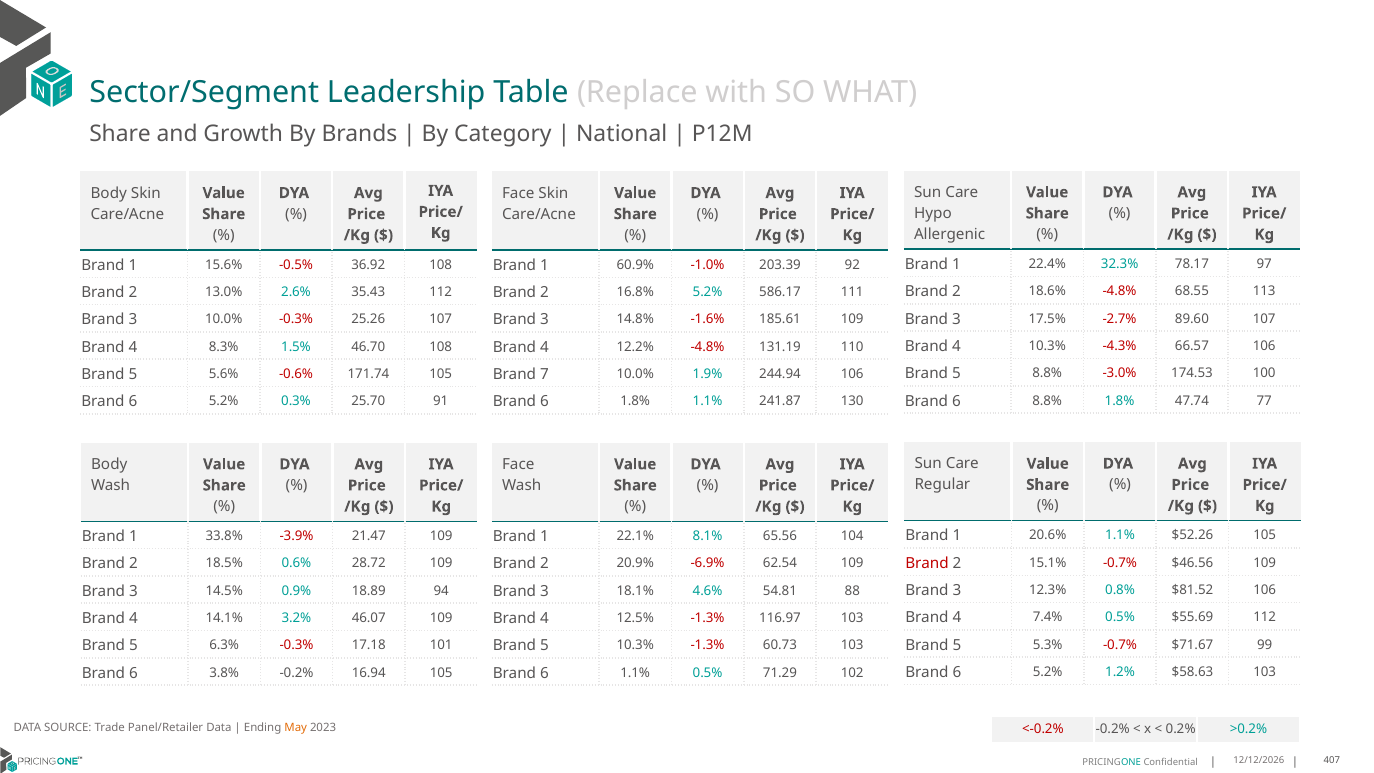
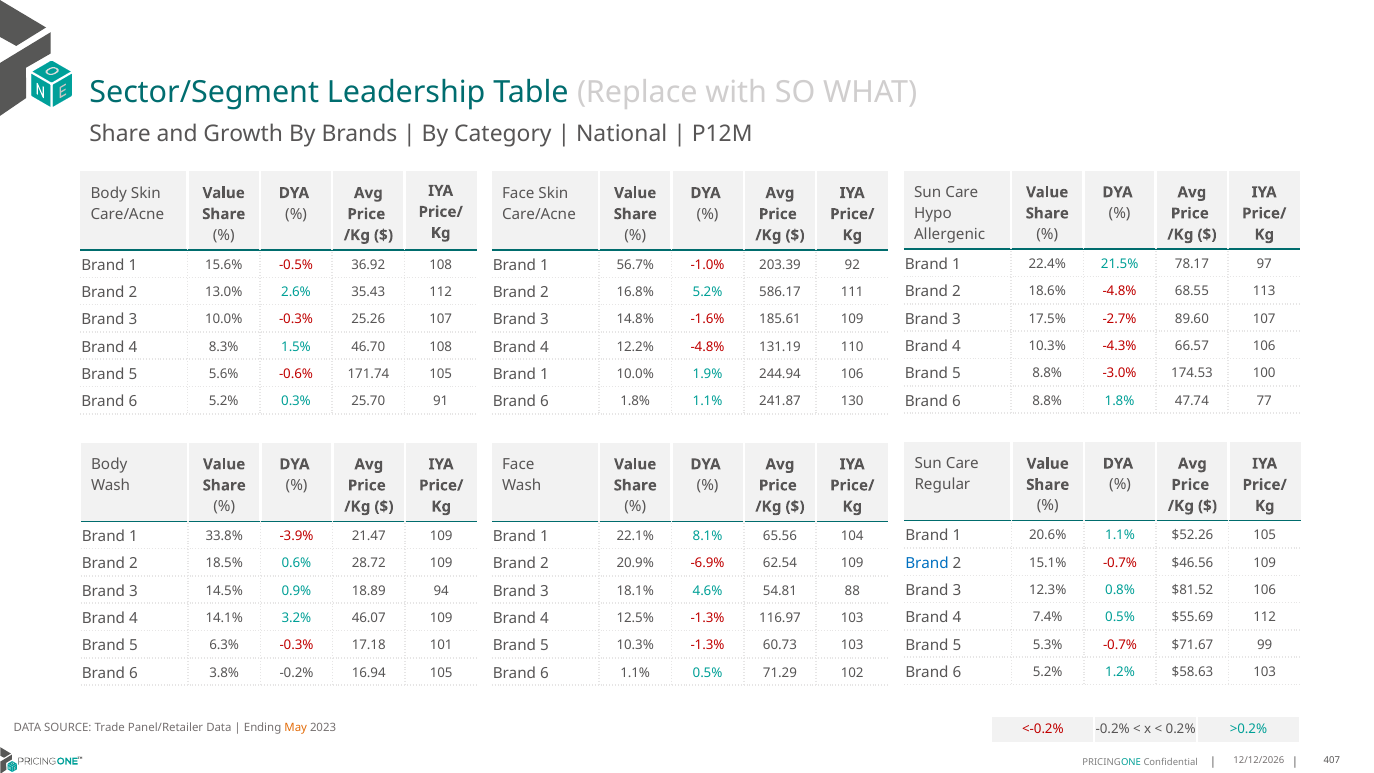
32.3%: 32.3% -> 21.5%
60.9%: 60.9% -> 56.7%
7 at (545, 374): 7 -> 1
Brand at (927, 563) colour: red -> blue
